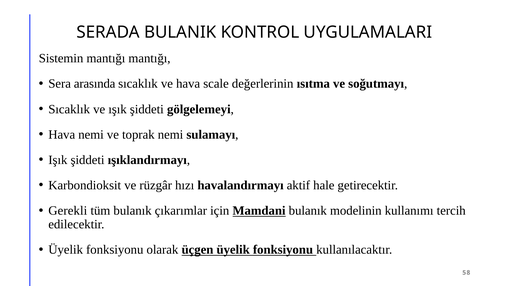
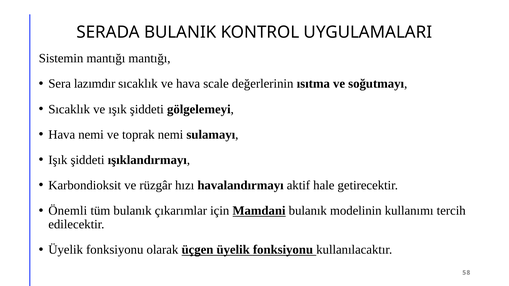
arasında: arasında -> lazımdır
Gerekli: Gerekli -> Önemli
